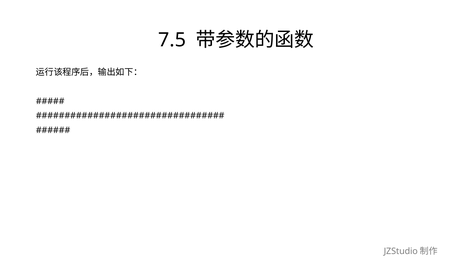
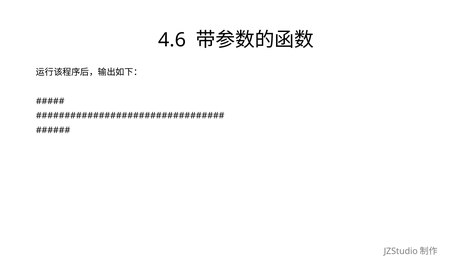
7.5: 7.5 -> 4.6
